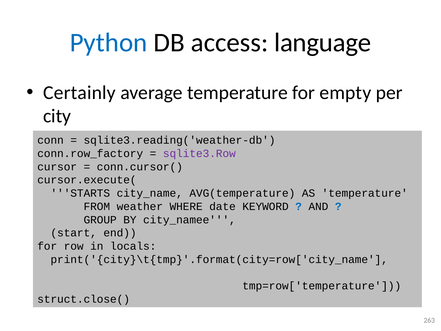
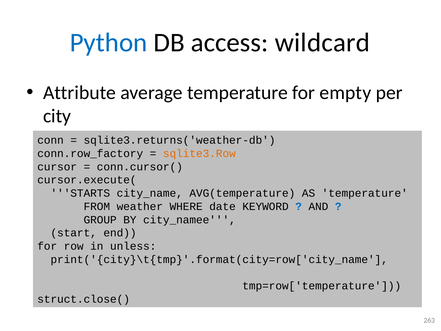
language: language -> wildcard
Certainly: Certainly -> Attribute
sqlite3.reading('weather-db: sqlite3.reading('weather-db -> sqlite3.returns('weather-db
sqlite3.Row colour: purple -> orange
locals: locals -> unless
